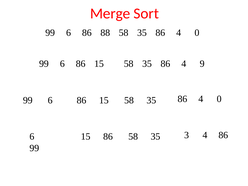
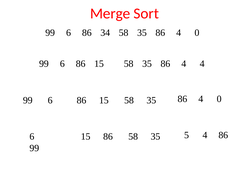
88: 88 -> 34
4 9: 9 -> 4
3: 3 -> 5
